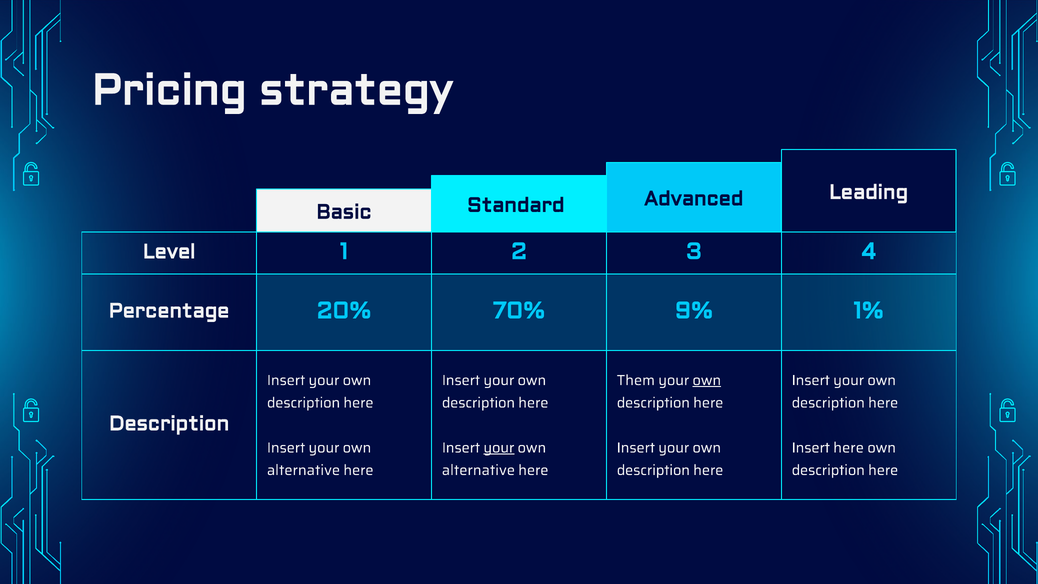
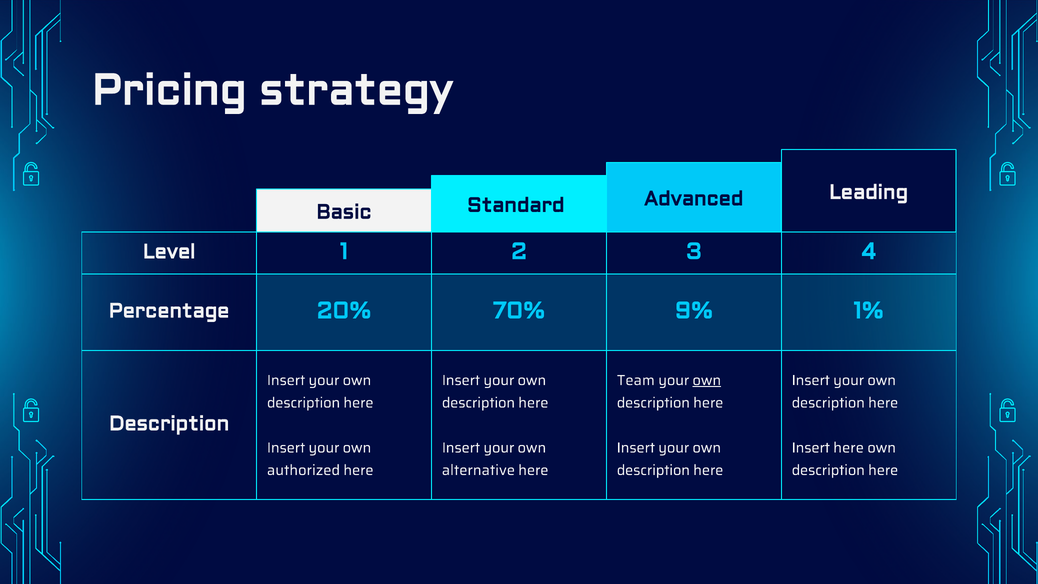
Them: Them -> Team
your at (499, 448) underline: present -> none
alternative at (303, 470): alternative -> authorized
